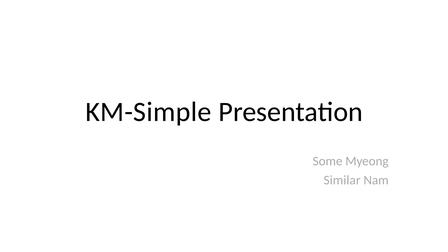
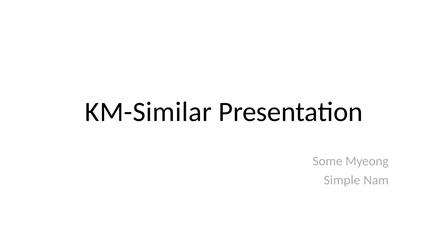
KM-Simple: KM-Simple -> KM-Similar
Similar: Similar -> Simple
